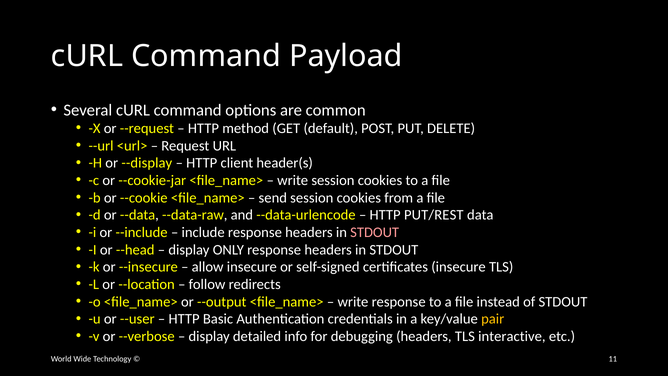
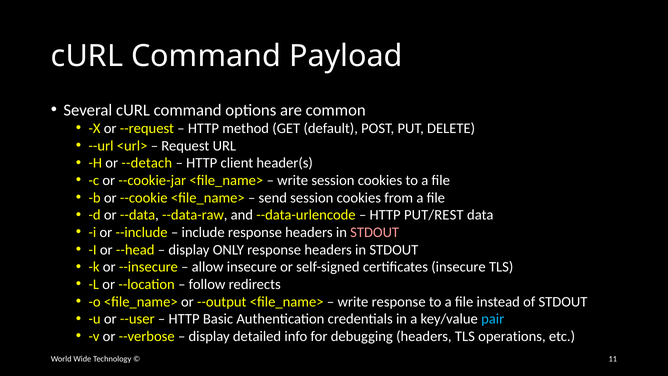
--display: --display -> --detach
pair colour: yellow -> light blue
interactive: interactive -> operations
